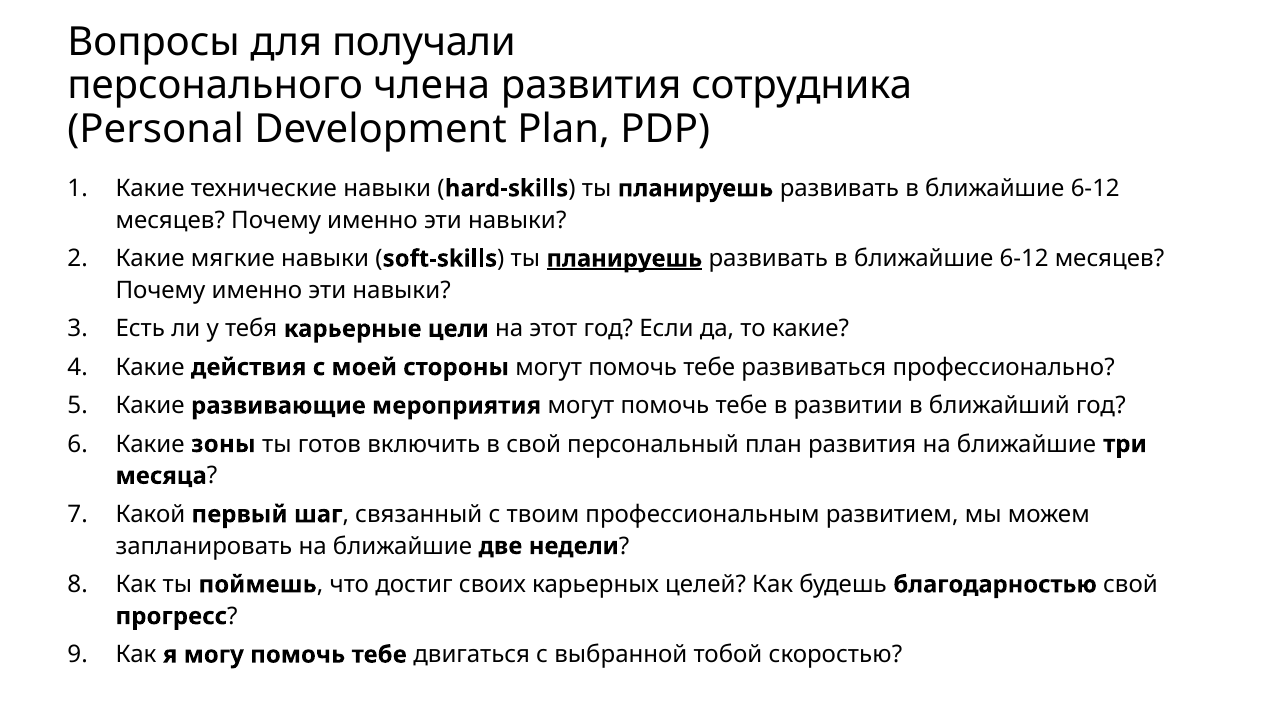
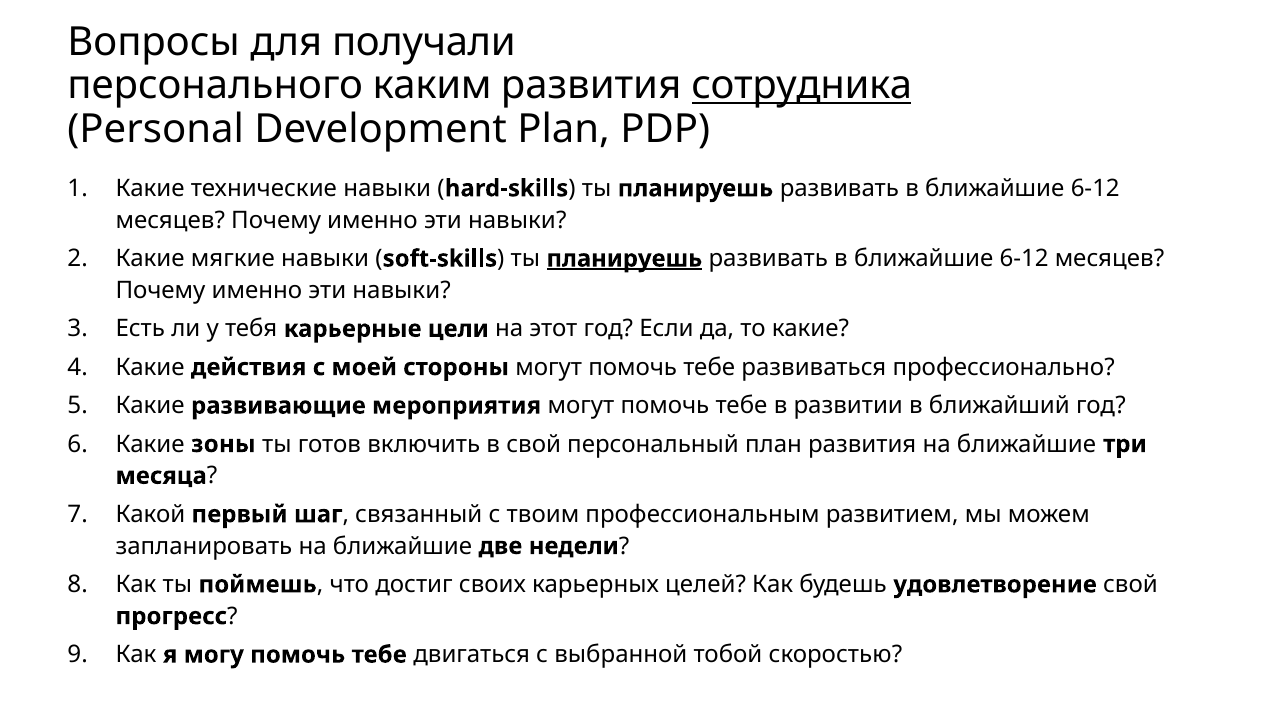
члена: члена -> каким
сотрудника underline: none -> present
благодарностью: благодарностью -> удовлетворение
